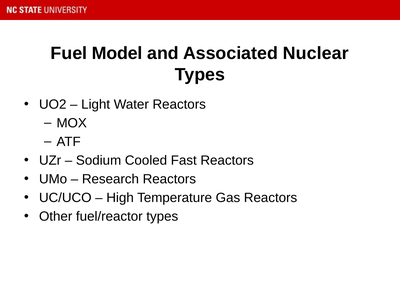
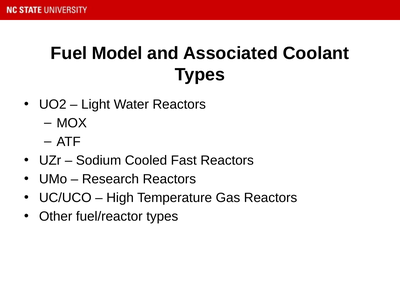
Nuclear: Nuclear -> Coolant
